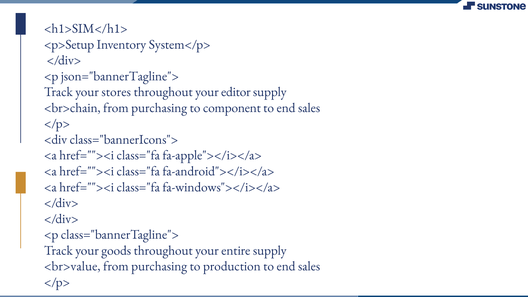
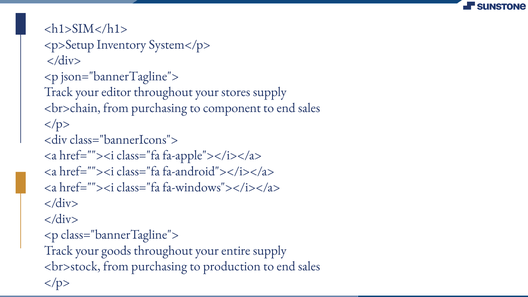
stores: stores -> editor
editor: editor -> stores
<br>value: <br>value -> <br>stock
